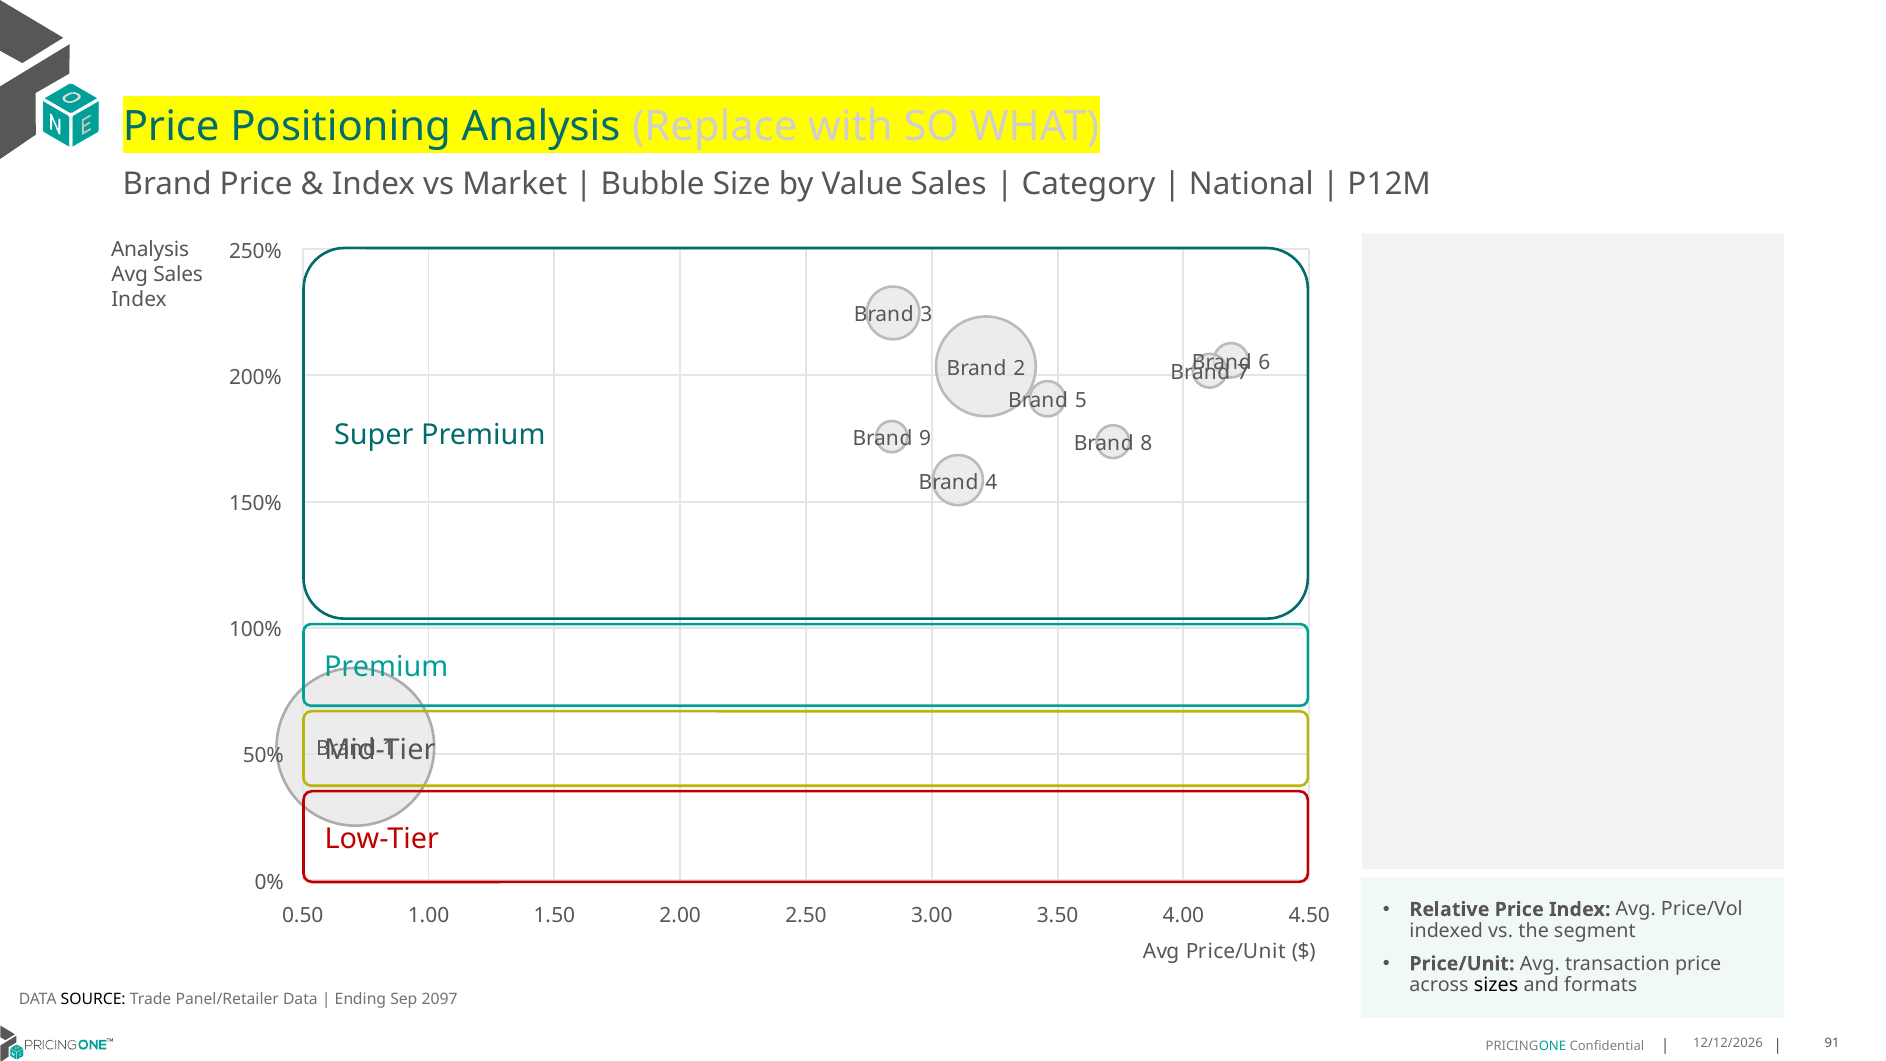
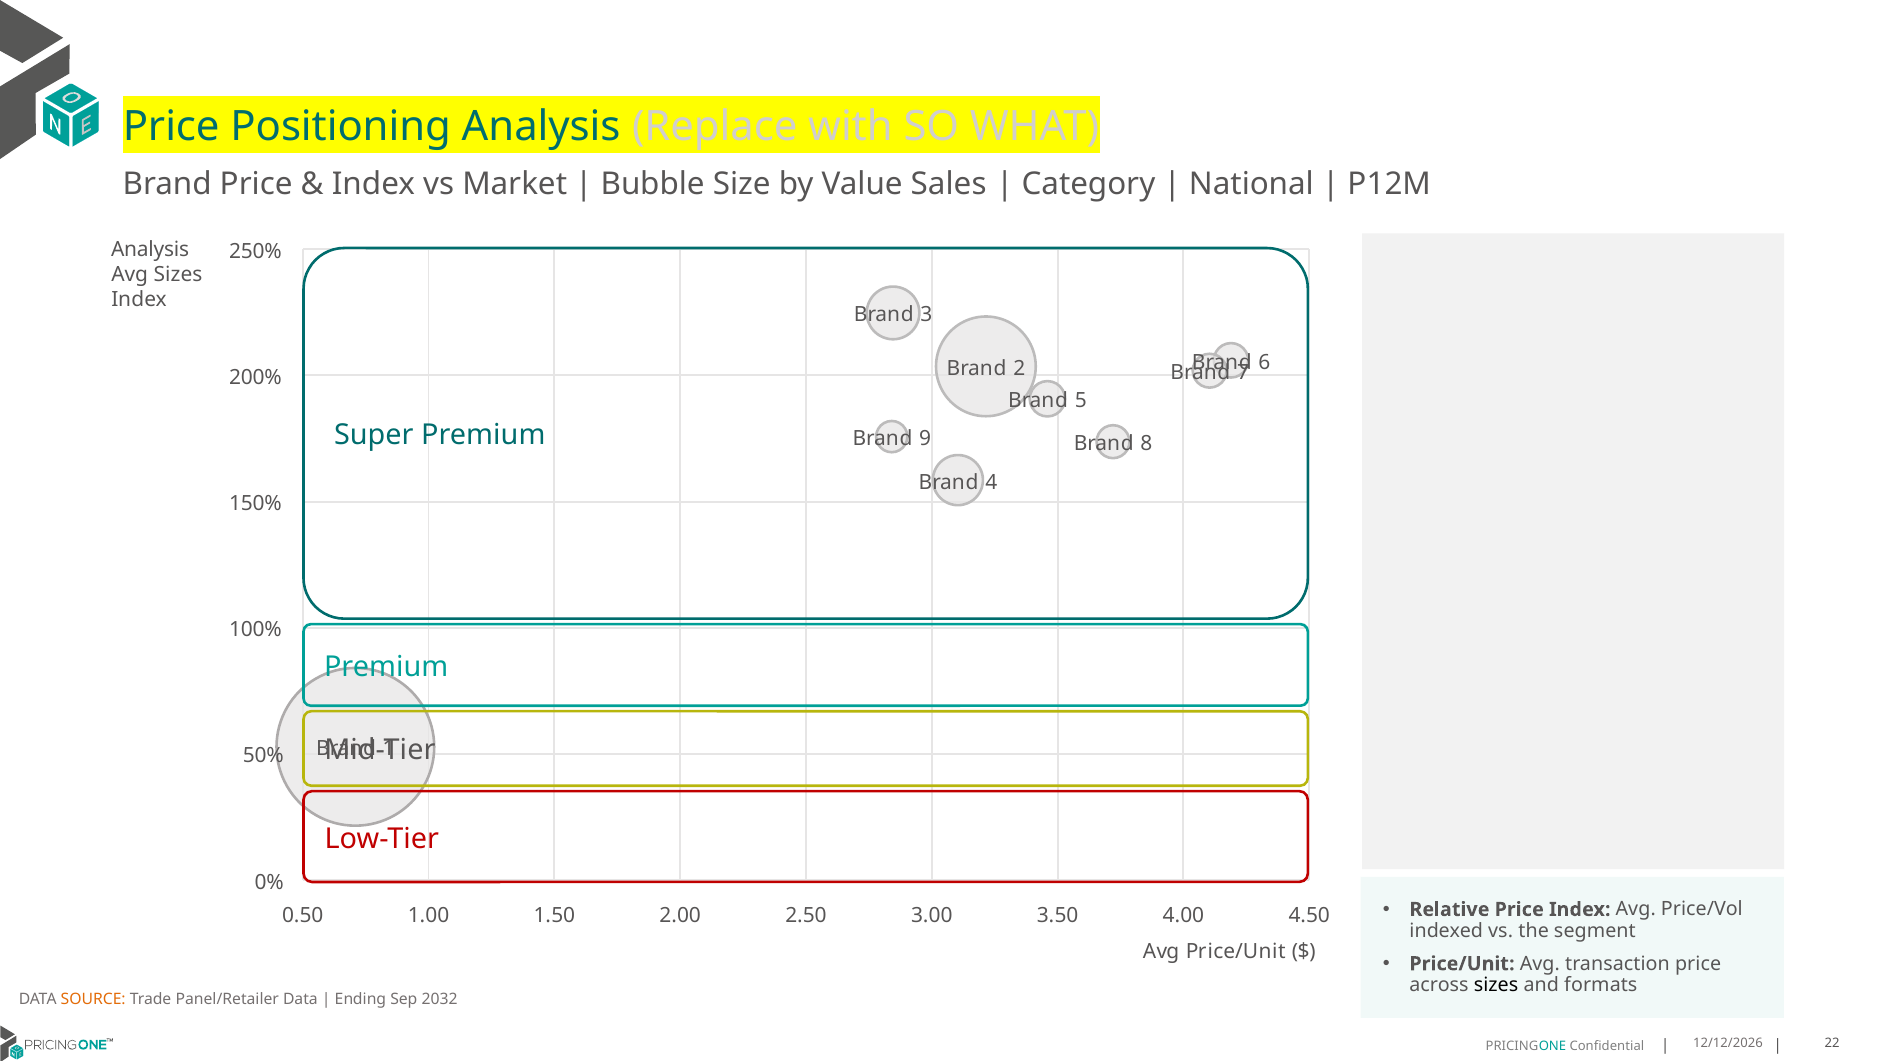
Avg Sales: Sales -> Sizes
SOURCE colour: black -> orange
2097: 2097 -> 2032
91: 91 -> 22
